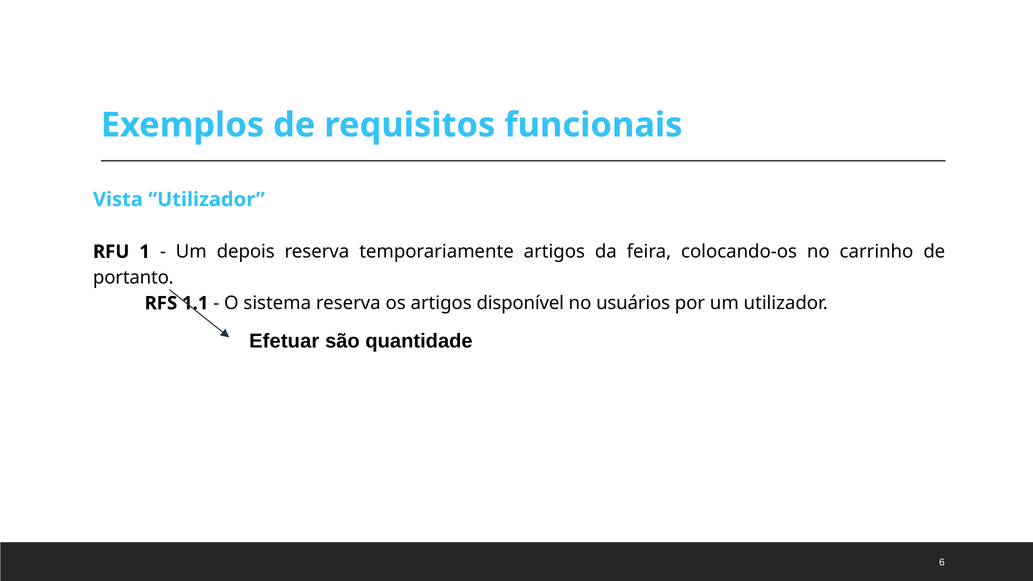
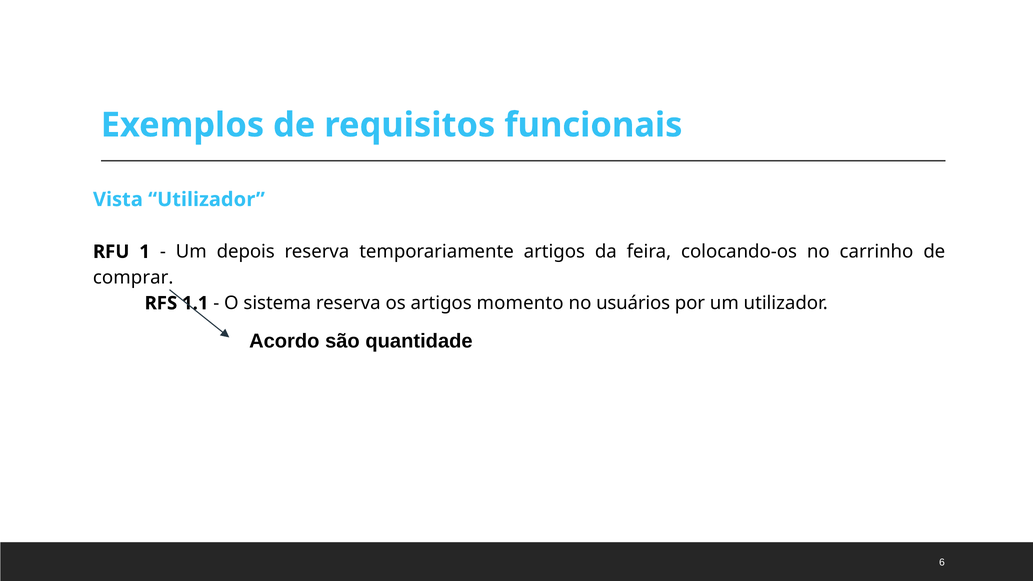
portanto: portanto -> comprar
disponível: disponível -> momento
Efetuar: Efetuar -> Acordo
